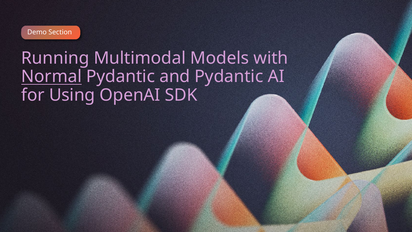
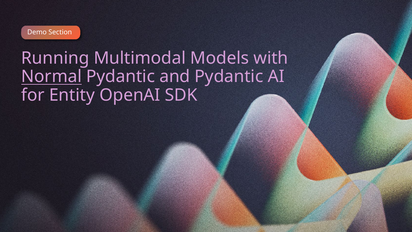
Using: Using -> Entity
